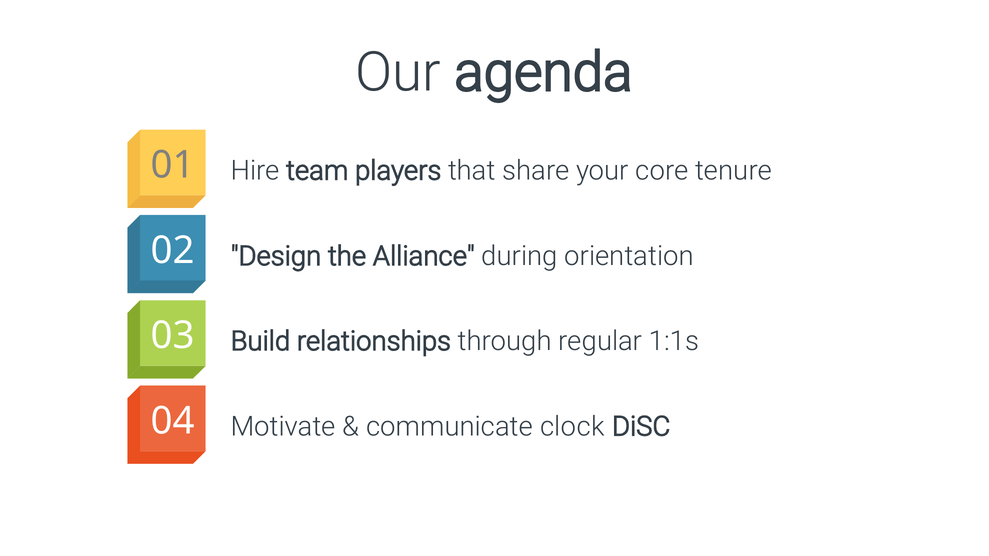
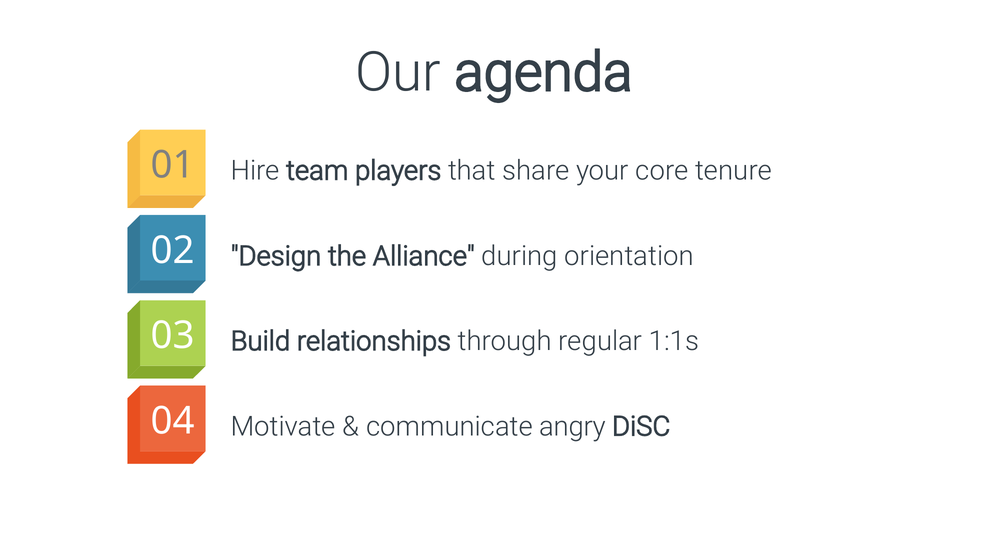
clock: clock -> angry
